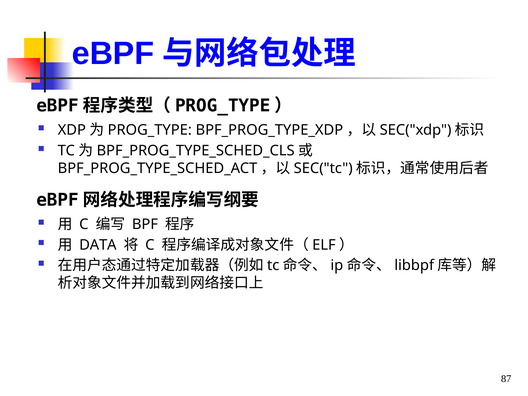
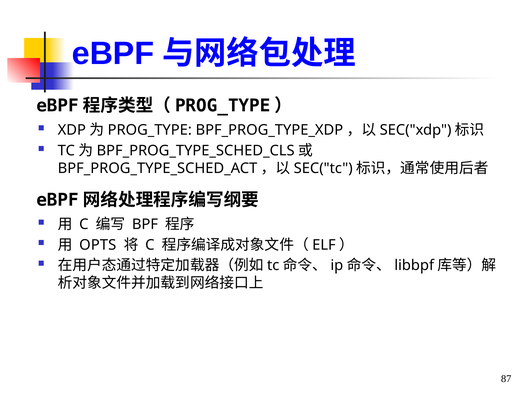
DATA: DATA -> OPTS
